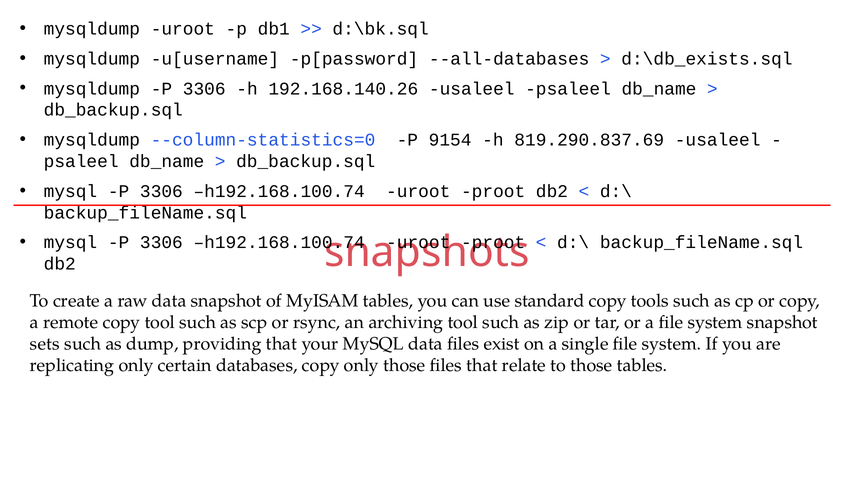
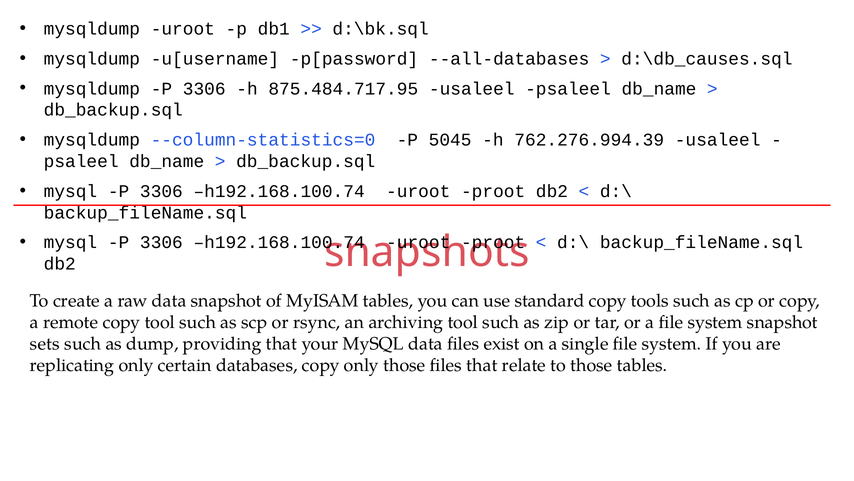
d:\db_exists.sql: d:\db_exists.sql -> d:\db_causes.sql
192.168.140.26: 192.168.140.26 -> 875.484.717.95
9154: 9154 -> 5045
819.290.837.69: 819.290.837.69 -> 762.276.994.39
